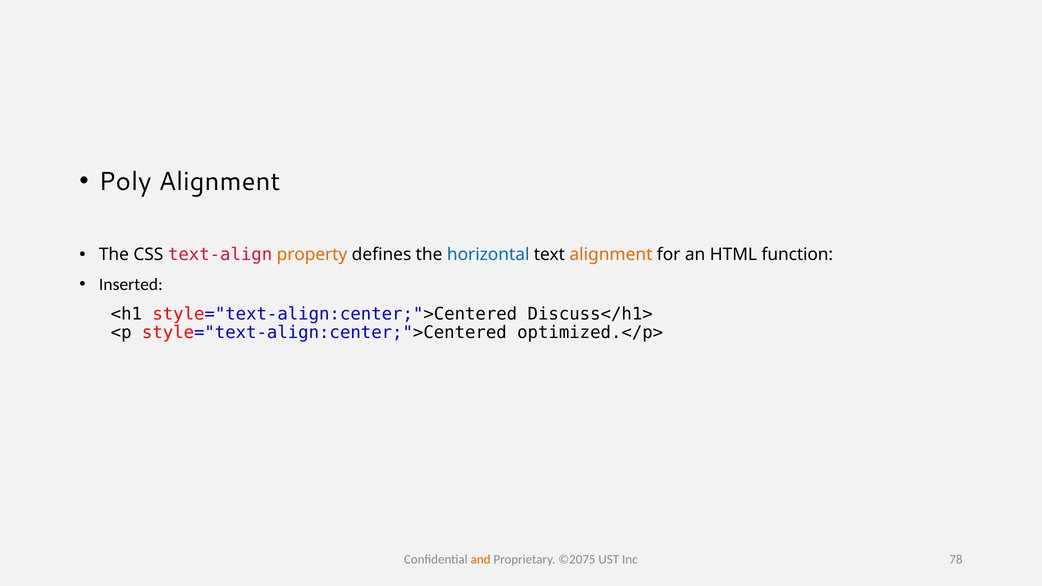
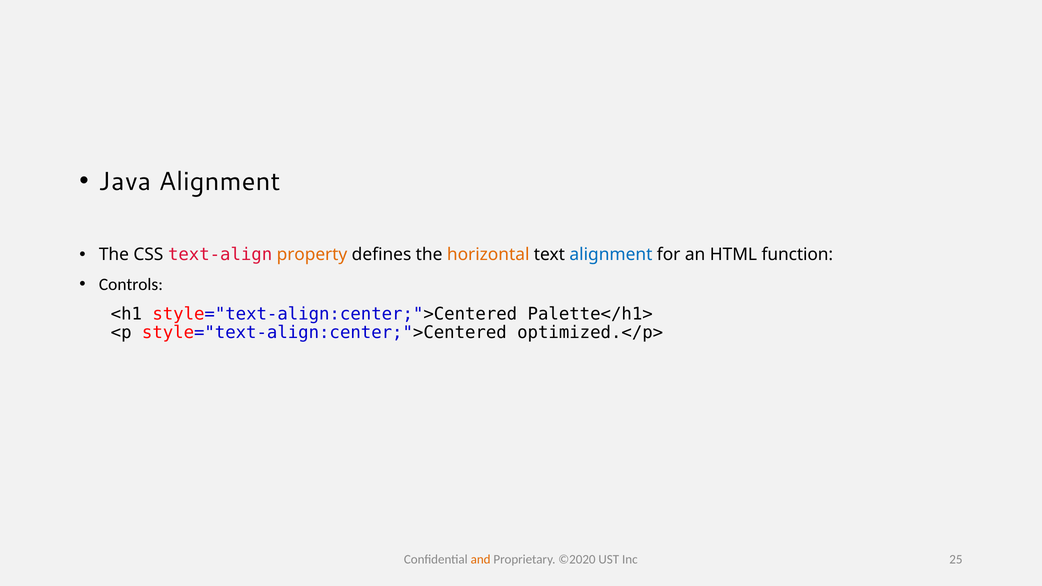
Poly: Poly -> Java
horizontal colour: blue -> orange
alignment at (611, 255) colour: orange -> blue
Inserted: Inserted -> Controls
Discuss</h1>: Discuss</h1> -> Palette</h1>
©2075: ©2075 -> ©2020
78: 78 -> 25
